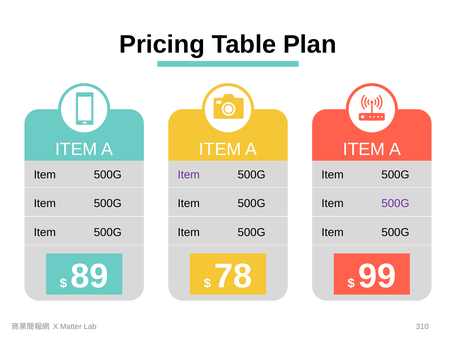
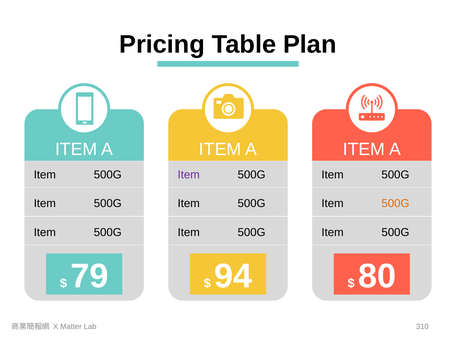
500G at (395, 204) colour: purple -> orange
89: 89 -> 79
78: 78 -> 94
99: 99 -> 80
